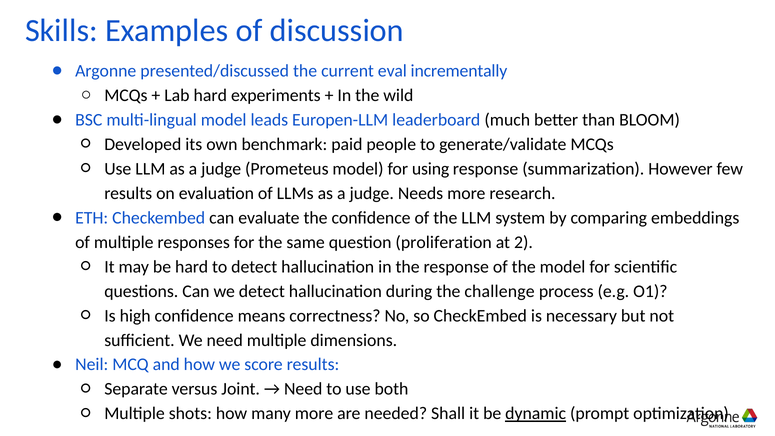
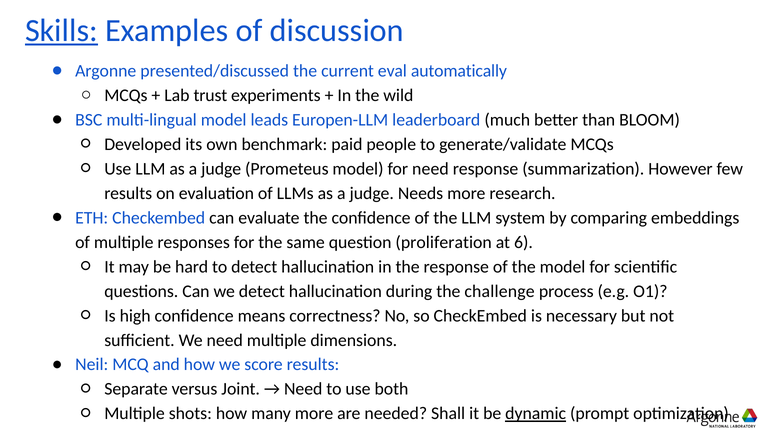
Skills underline: none -> present
incrementally: incrementally -> automatically
Lab hard: hard -> trust
for using: using -> need
2: 2 -> 6
